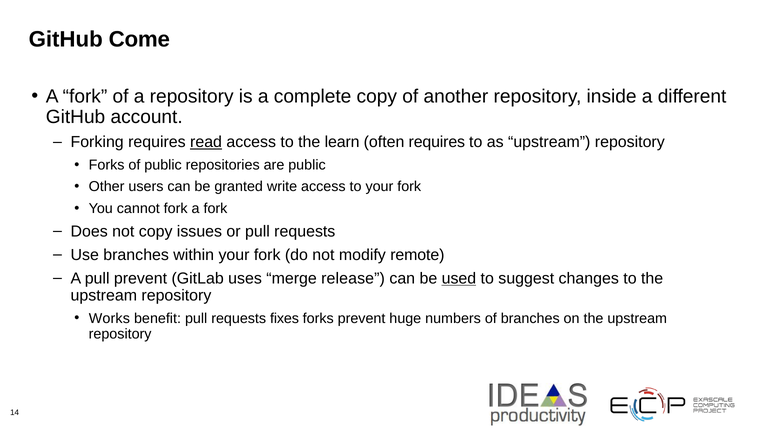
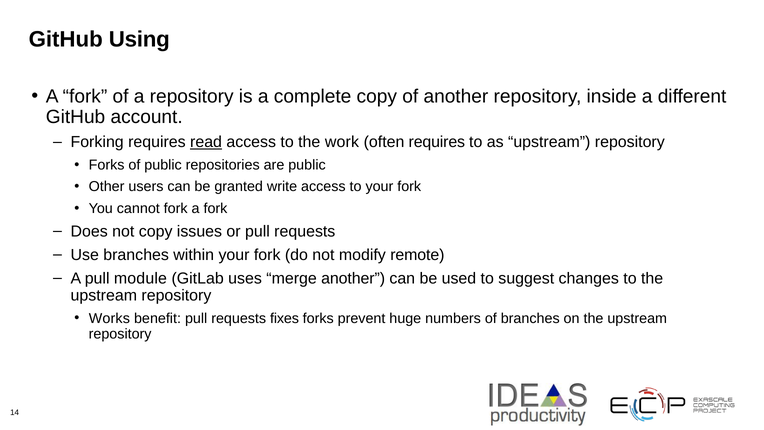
Come: Come -> Using
learn: learn -> work
pull prevent: prevent -> module
merge release: release -> another
used underline: present -> none
